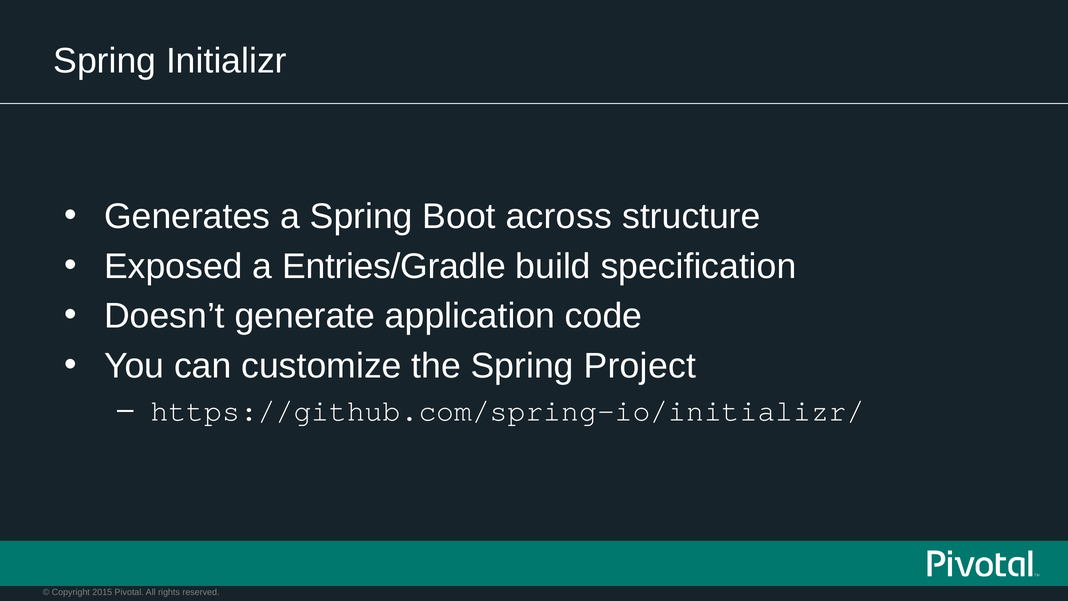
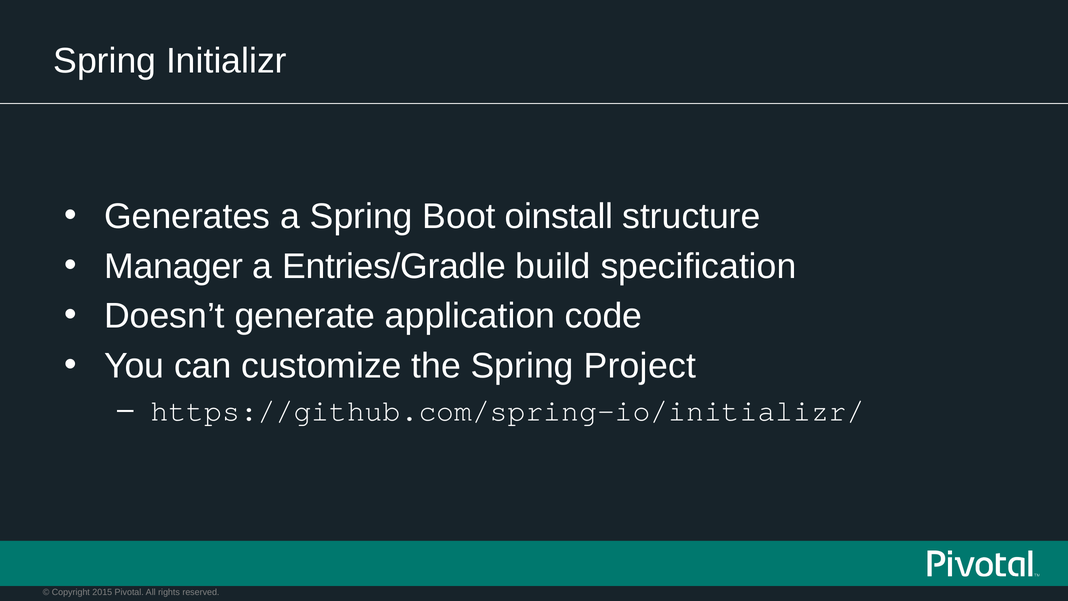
across: across -> oinstall
Exposed: Exposed -> Manager
